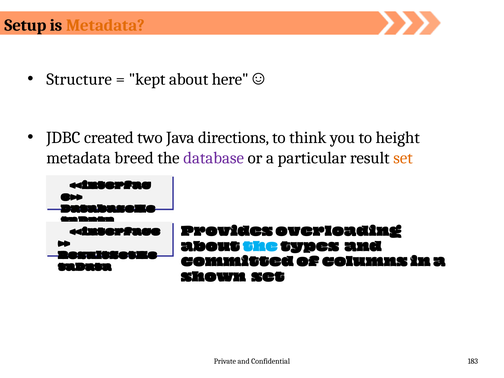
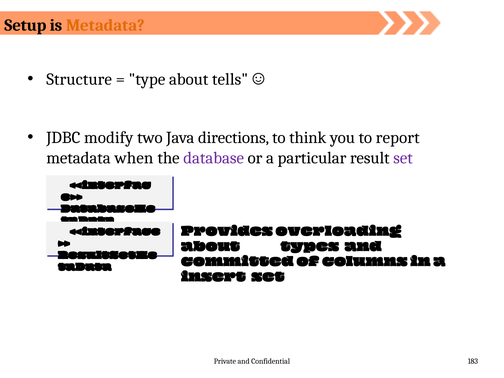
kept: kept -> type
here: here -> tells
created: created -> modify
height: height -> report
breed: breed -> when
set at (403, 158) colour: orange -> purple
the at (260, 247) colour: light blue -> white
shown: shown -> insert
